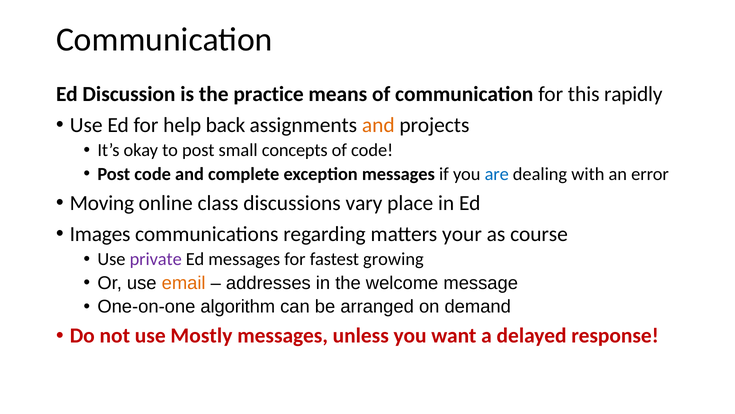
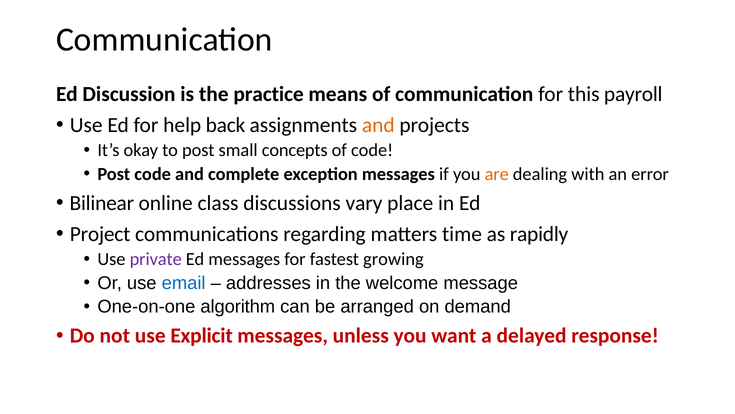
rapidly: rapidly -> payroll
are colour: blue -> orange
Moving: Moving -> Bilinear
Images: Images -> Project
your: your -> time
course: course -> rapidly
email colour: orange -> blue
Mostly: Mostly -> Explicit
